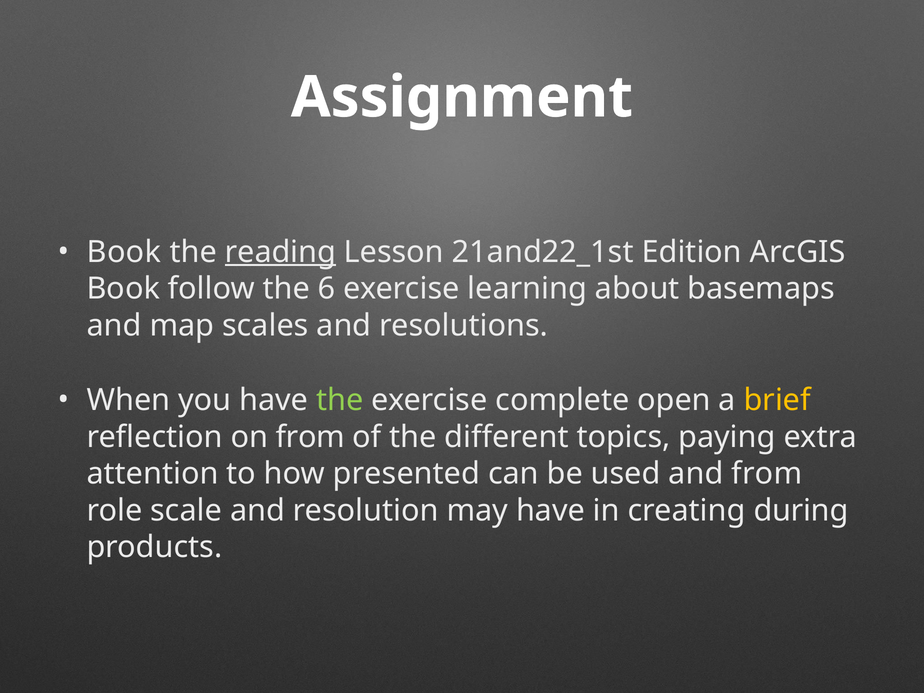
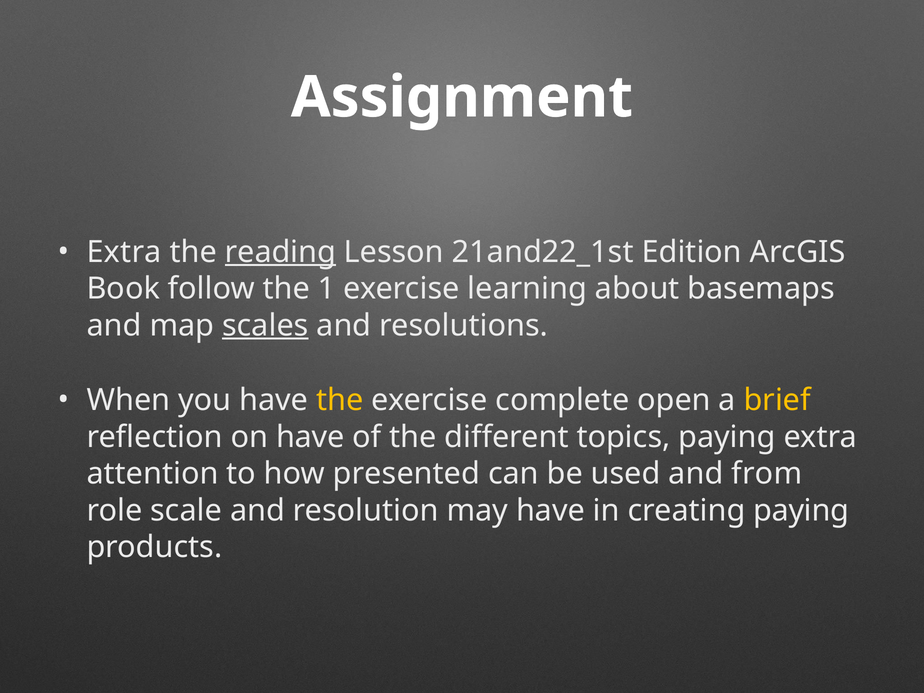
Book at (124, 252): Book -> Extra
6: 6 -> 1
scales underline: none -> present
the at (340, 400) colour: light green -> yellow
on from: from -> have
creating during: during -> paying
